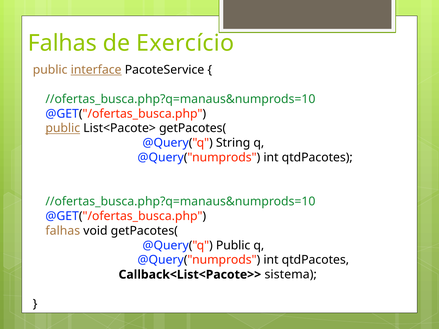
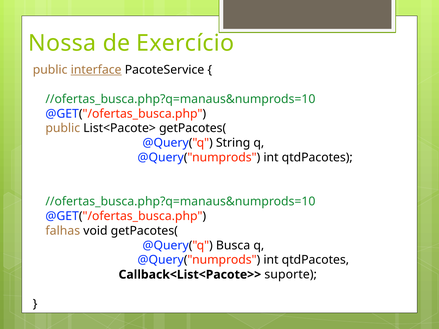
Falhas at (62, 43): Falhas -> Nossa
public at (63, 128) underline: present -> none
@Query("q Public: Public -> Busca
sistema: sistema -> suporte
